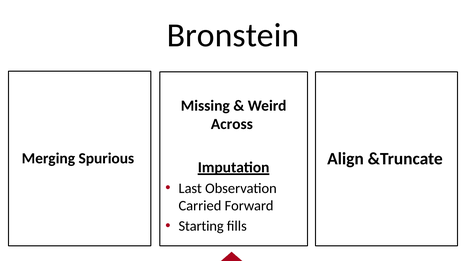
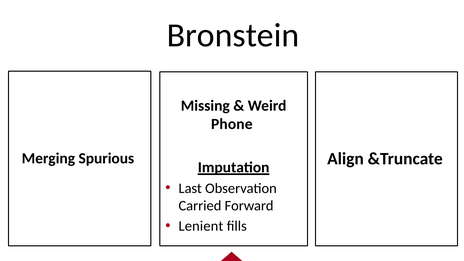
Across: Across -> Phone
Starting: Starting -> Lenient
